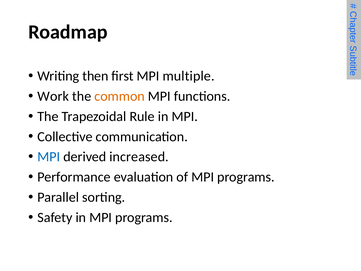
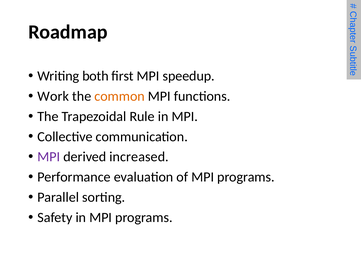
then: then -> both
multiple: multiple -> speedup
MPI at (49, 157) colour: blue -> purple
